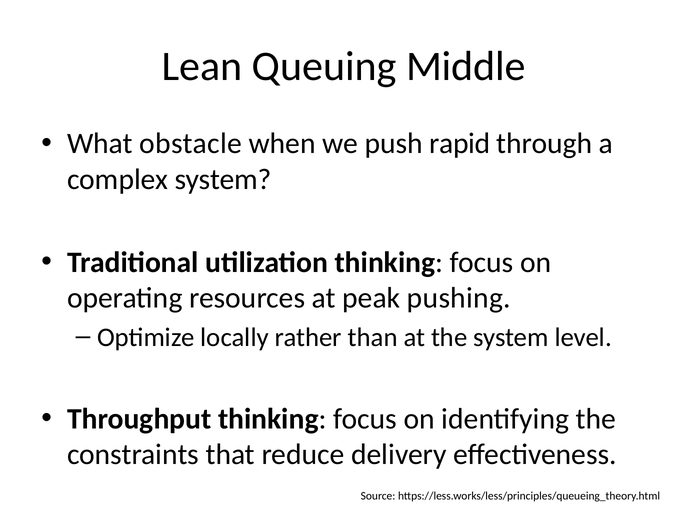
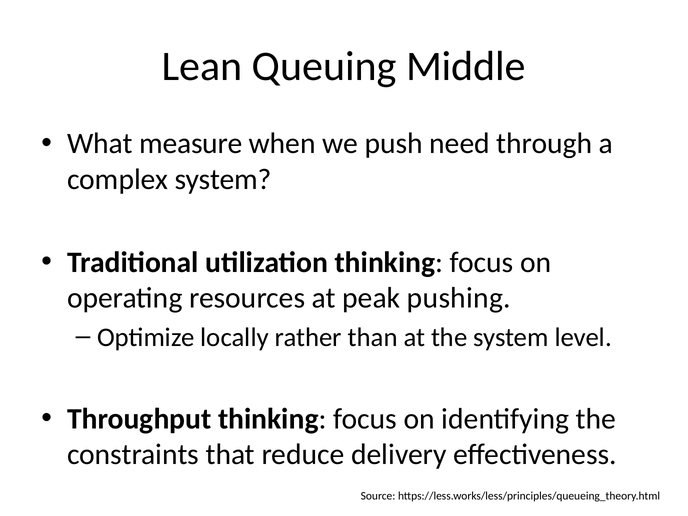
obstacle: obstacle -> measure
rapid: rapid -> need
